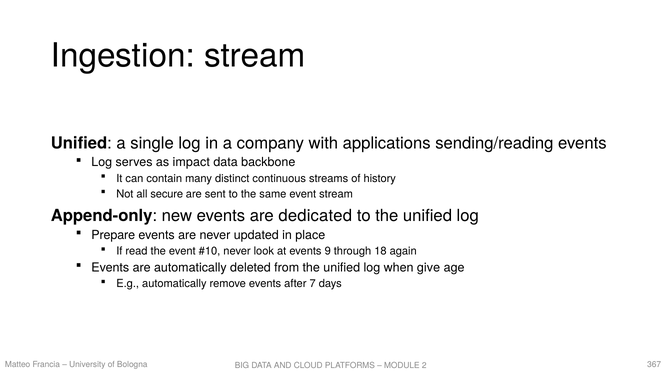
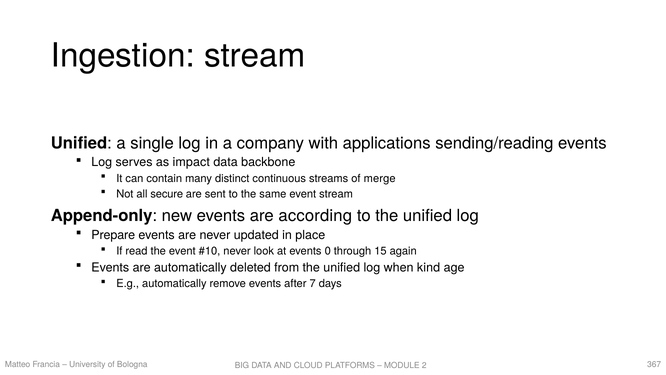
history: history -> merge
dedicated: dedicated -> according
9: 9 -> 0
18: 18 -> 15
give: give -> kind
